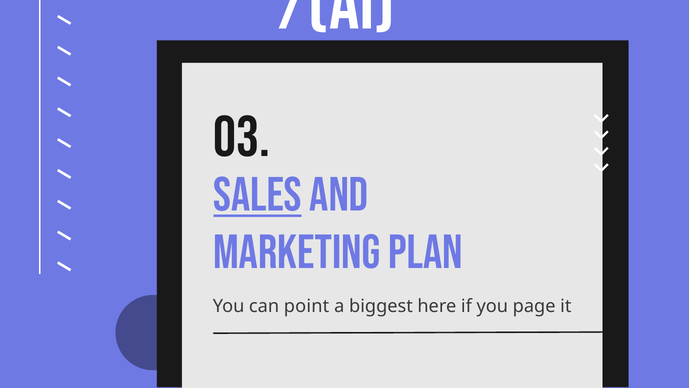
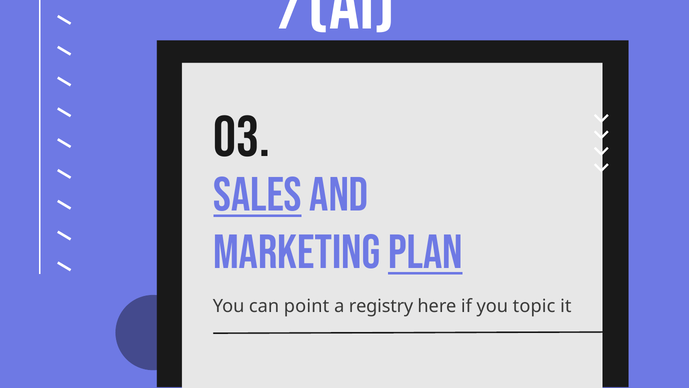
PLAN underline: none -> present
biggest: biggest -> registry
page: page -> topic
